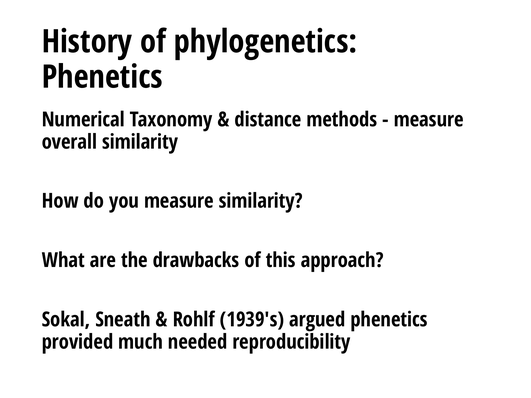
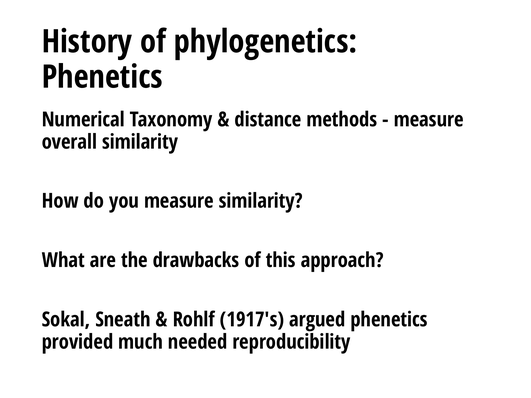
1939's: 1939's -> 1917's
